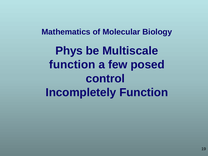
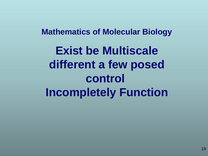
Phys: Phys -> Exist
function at (72, 65): function -> different
